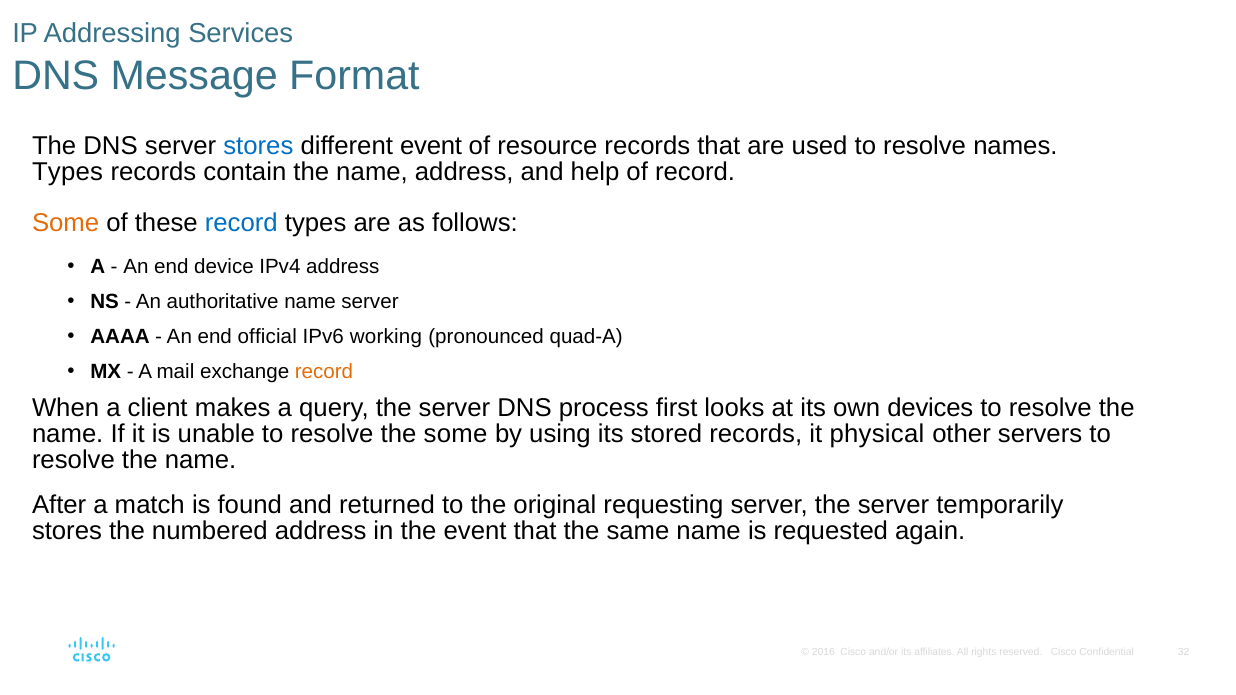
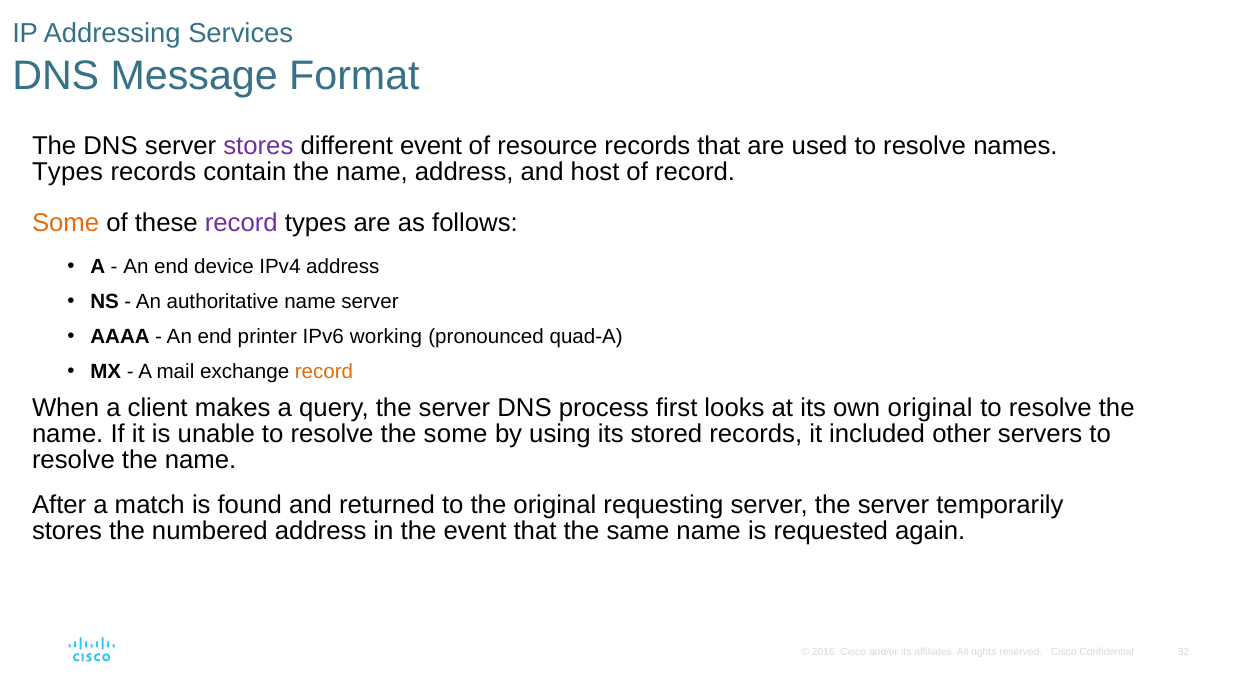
stores at (258, 146) colour: blue -> purple
help: help -> host
record at (241, 224) colour: blue -> purple
official: official -> printer
own devices: devices -> original
physical: physical -> included
